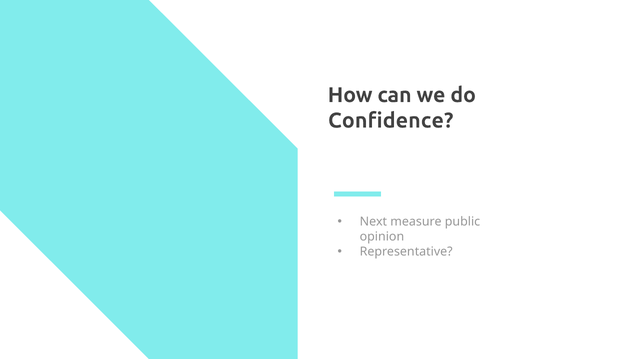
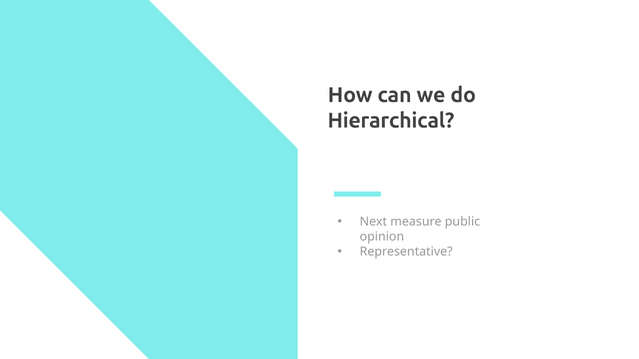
Confidence: Confidence -> Hierarchical
